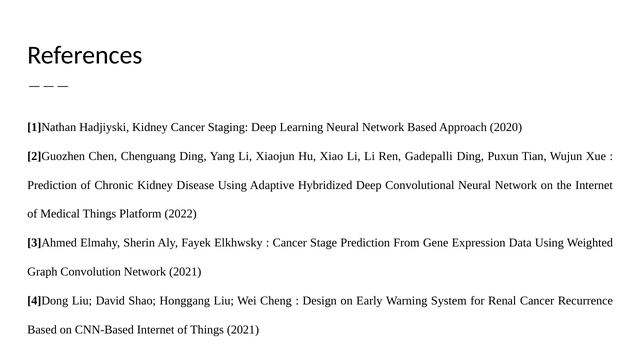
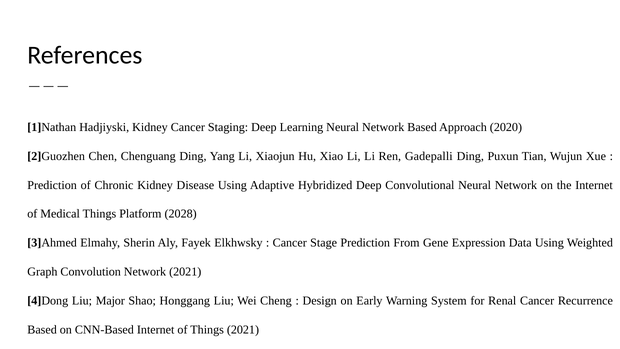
2022: 2022 -> 2028
David: David -> Major
